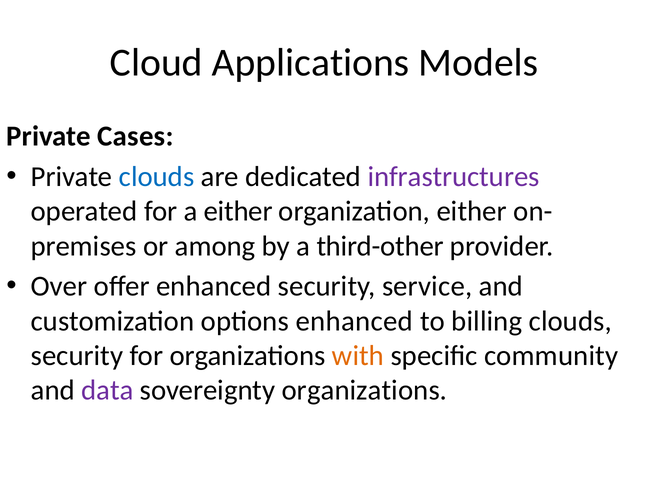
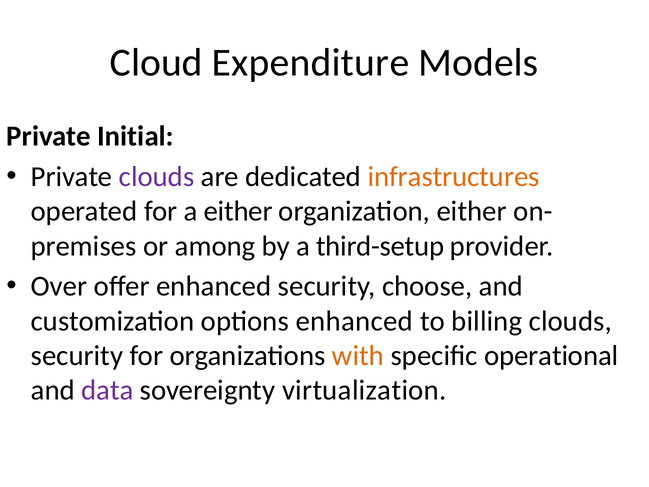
Applications: Applications -> Expenditure
Cases: Cases -> Initial
clouds at (157, 177) colour: blue -> purple
infrastructures colour: purple -> orange
third-other: third-other -> third-setup
service: service -> choose
community: community -> operational
sovereignty organizations: organizations -> virtualization
